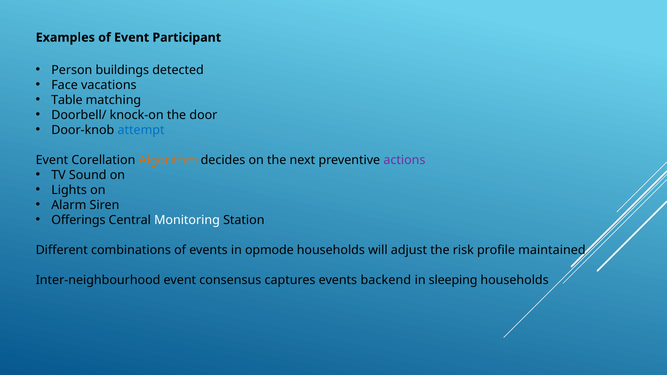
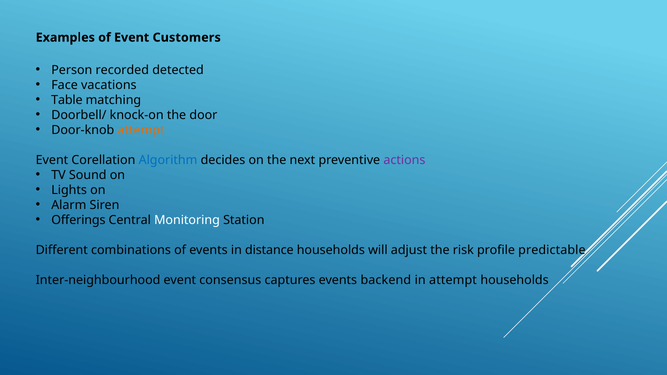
Participant: Participant -> Customers
buildings: buildings -> recorded
attempt at (141, 130) colour: blue -> orange
Algorithm colour: orange -> blue
opmode: opmode -> distance
maintained: maintained -> predictable
in sleeping: sleeping -> attempt
